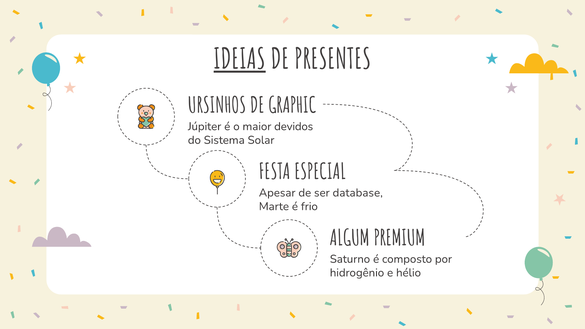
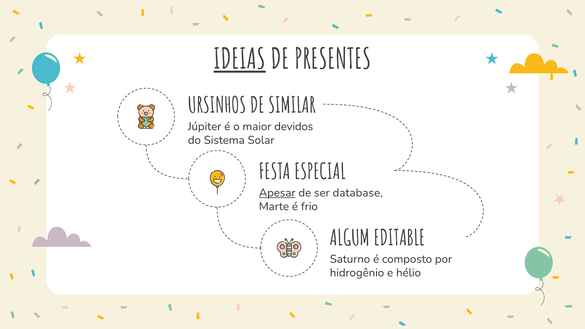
GRAPHIC: GRAPHIC -> SIMILAR
Apesar underline: none -> present
PREMIUM: PREMIUM -> EDITABLE
